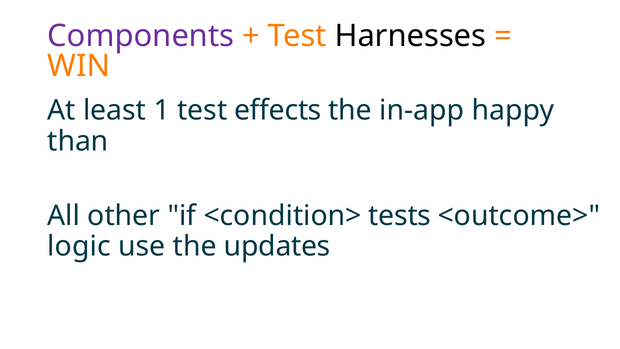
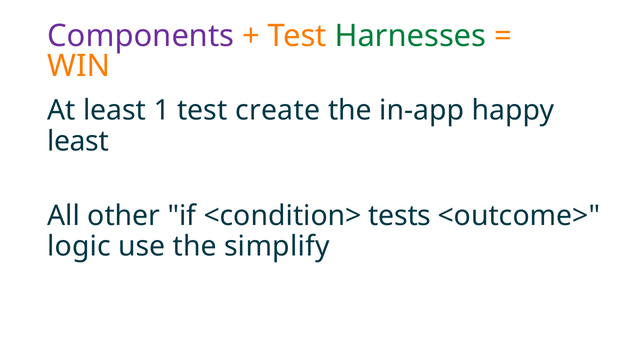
Harnesses colour: black -> green
effects: effects -> create
than at (78, 141): than -> least
updates: updates -> simplify
